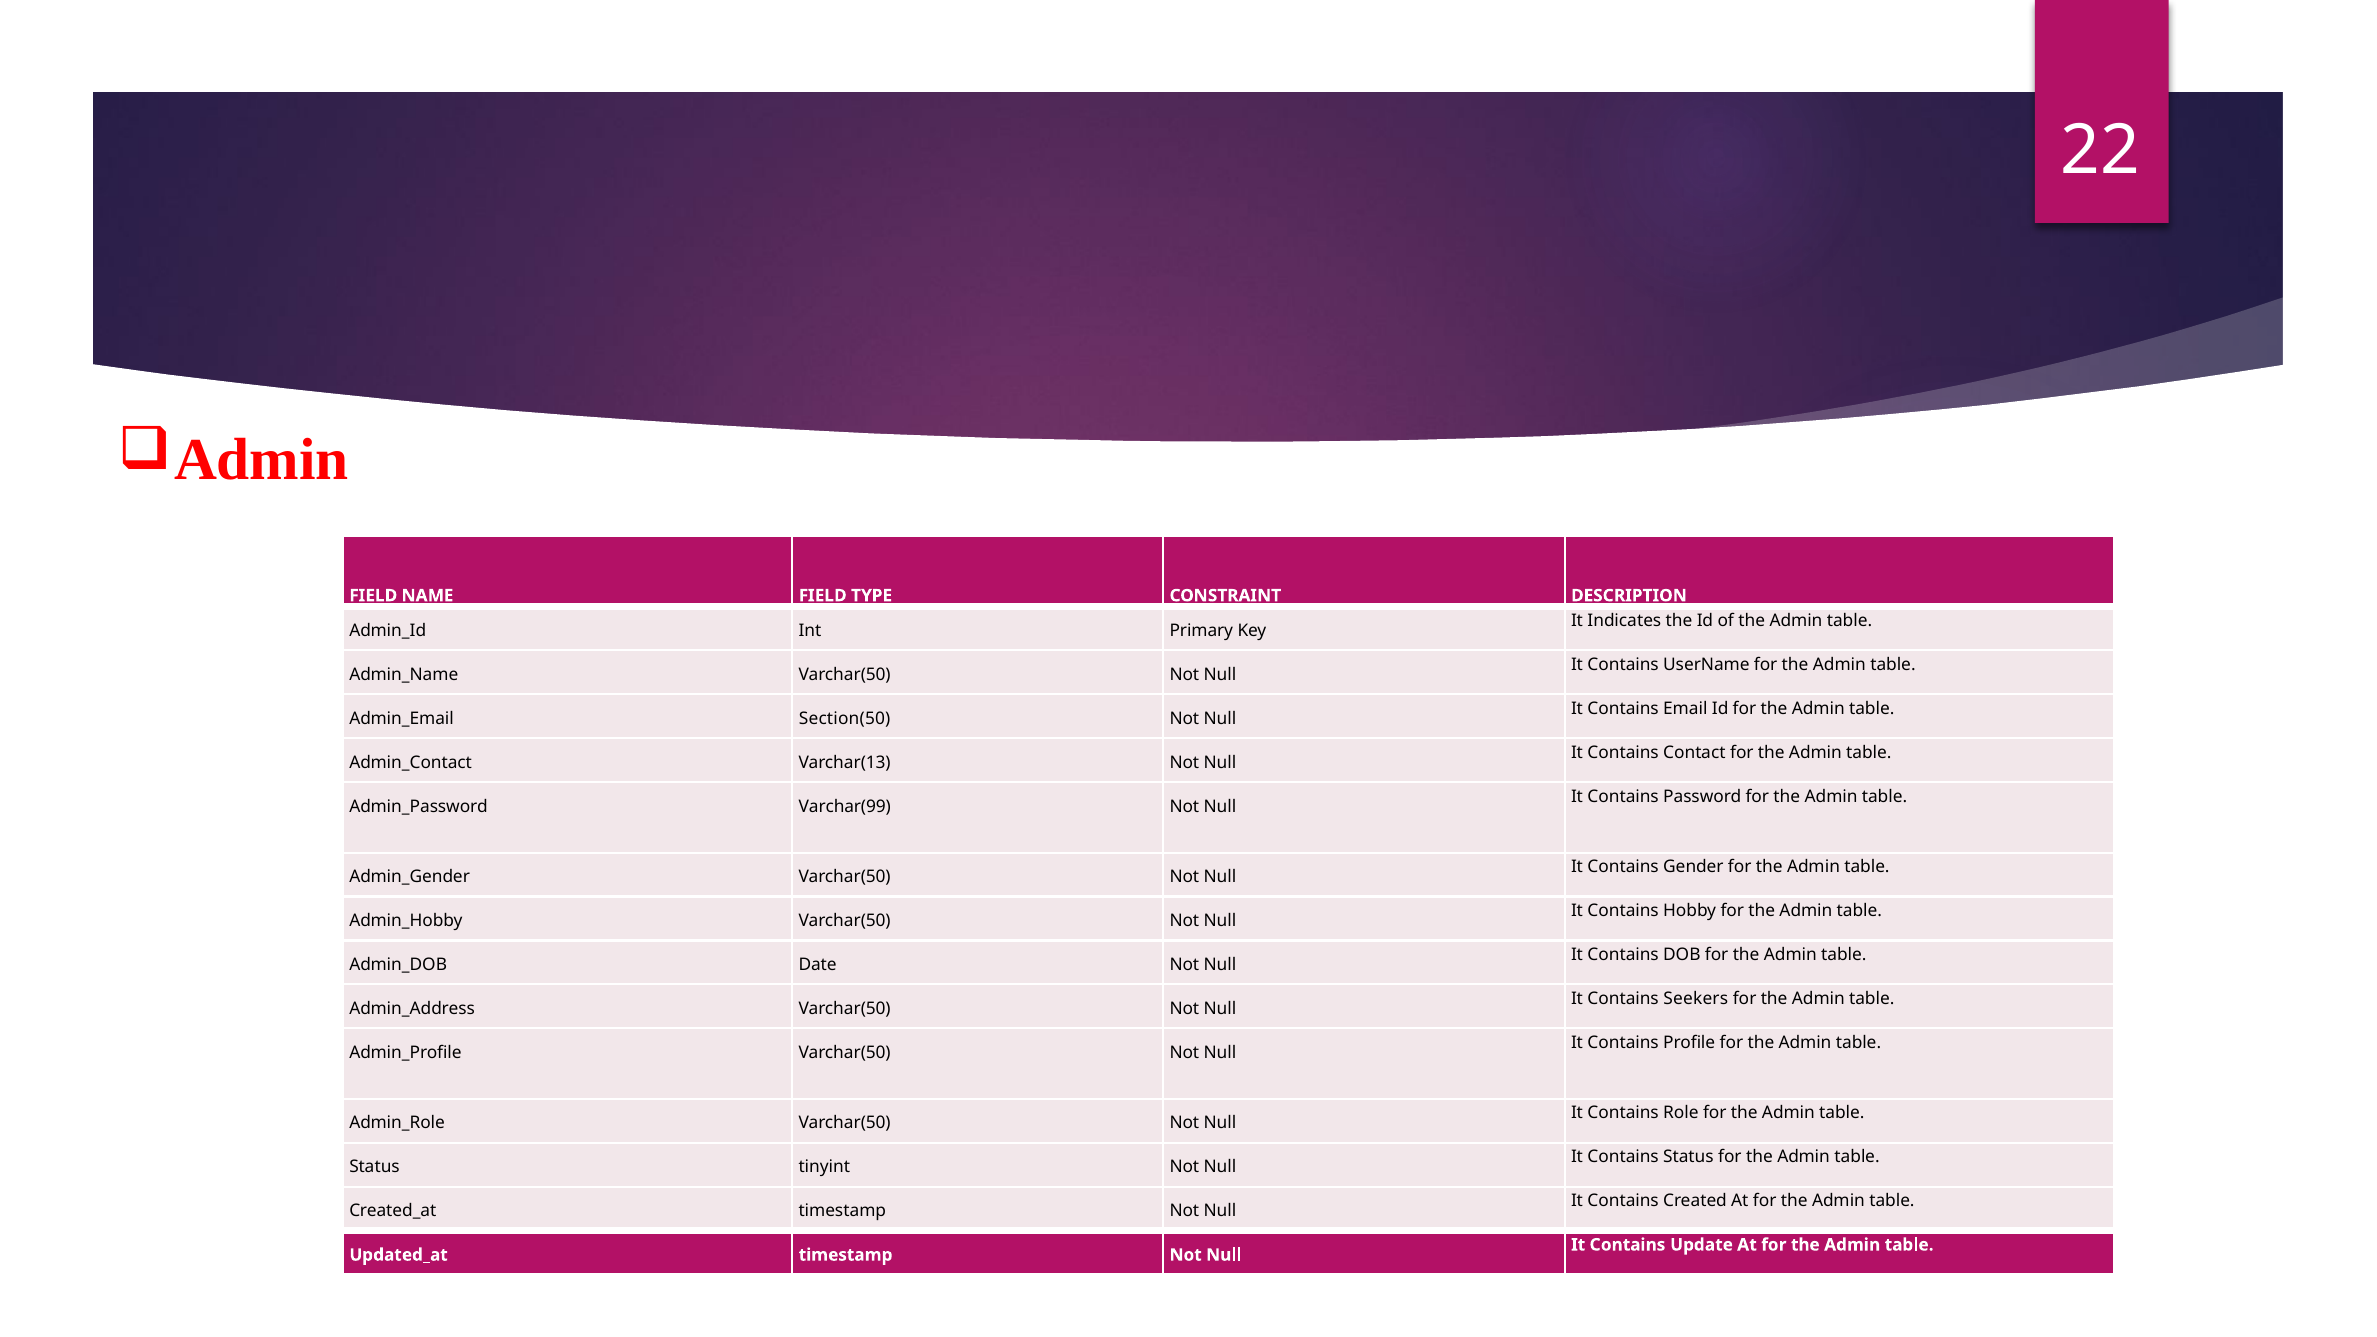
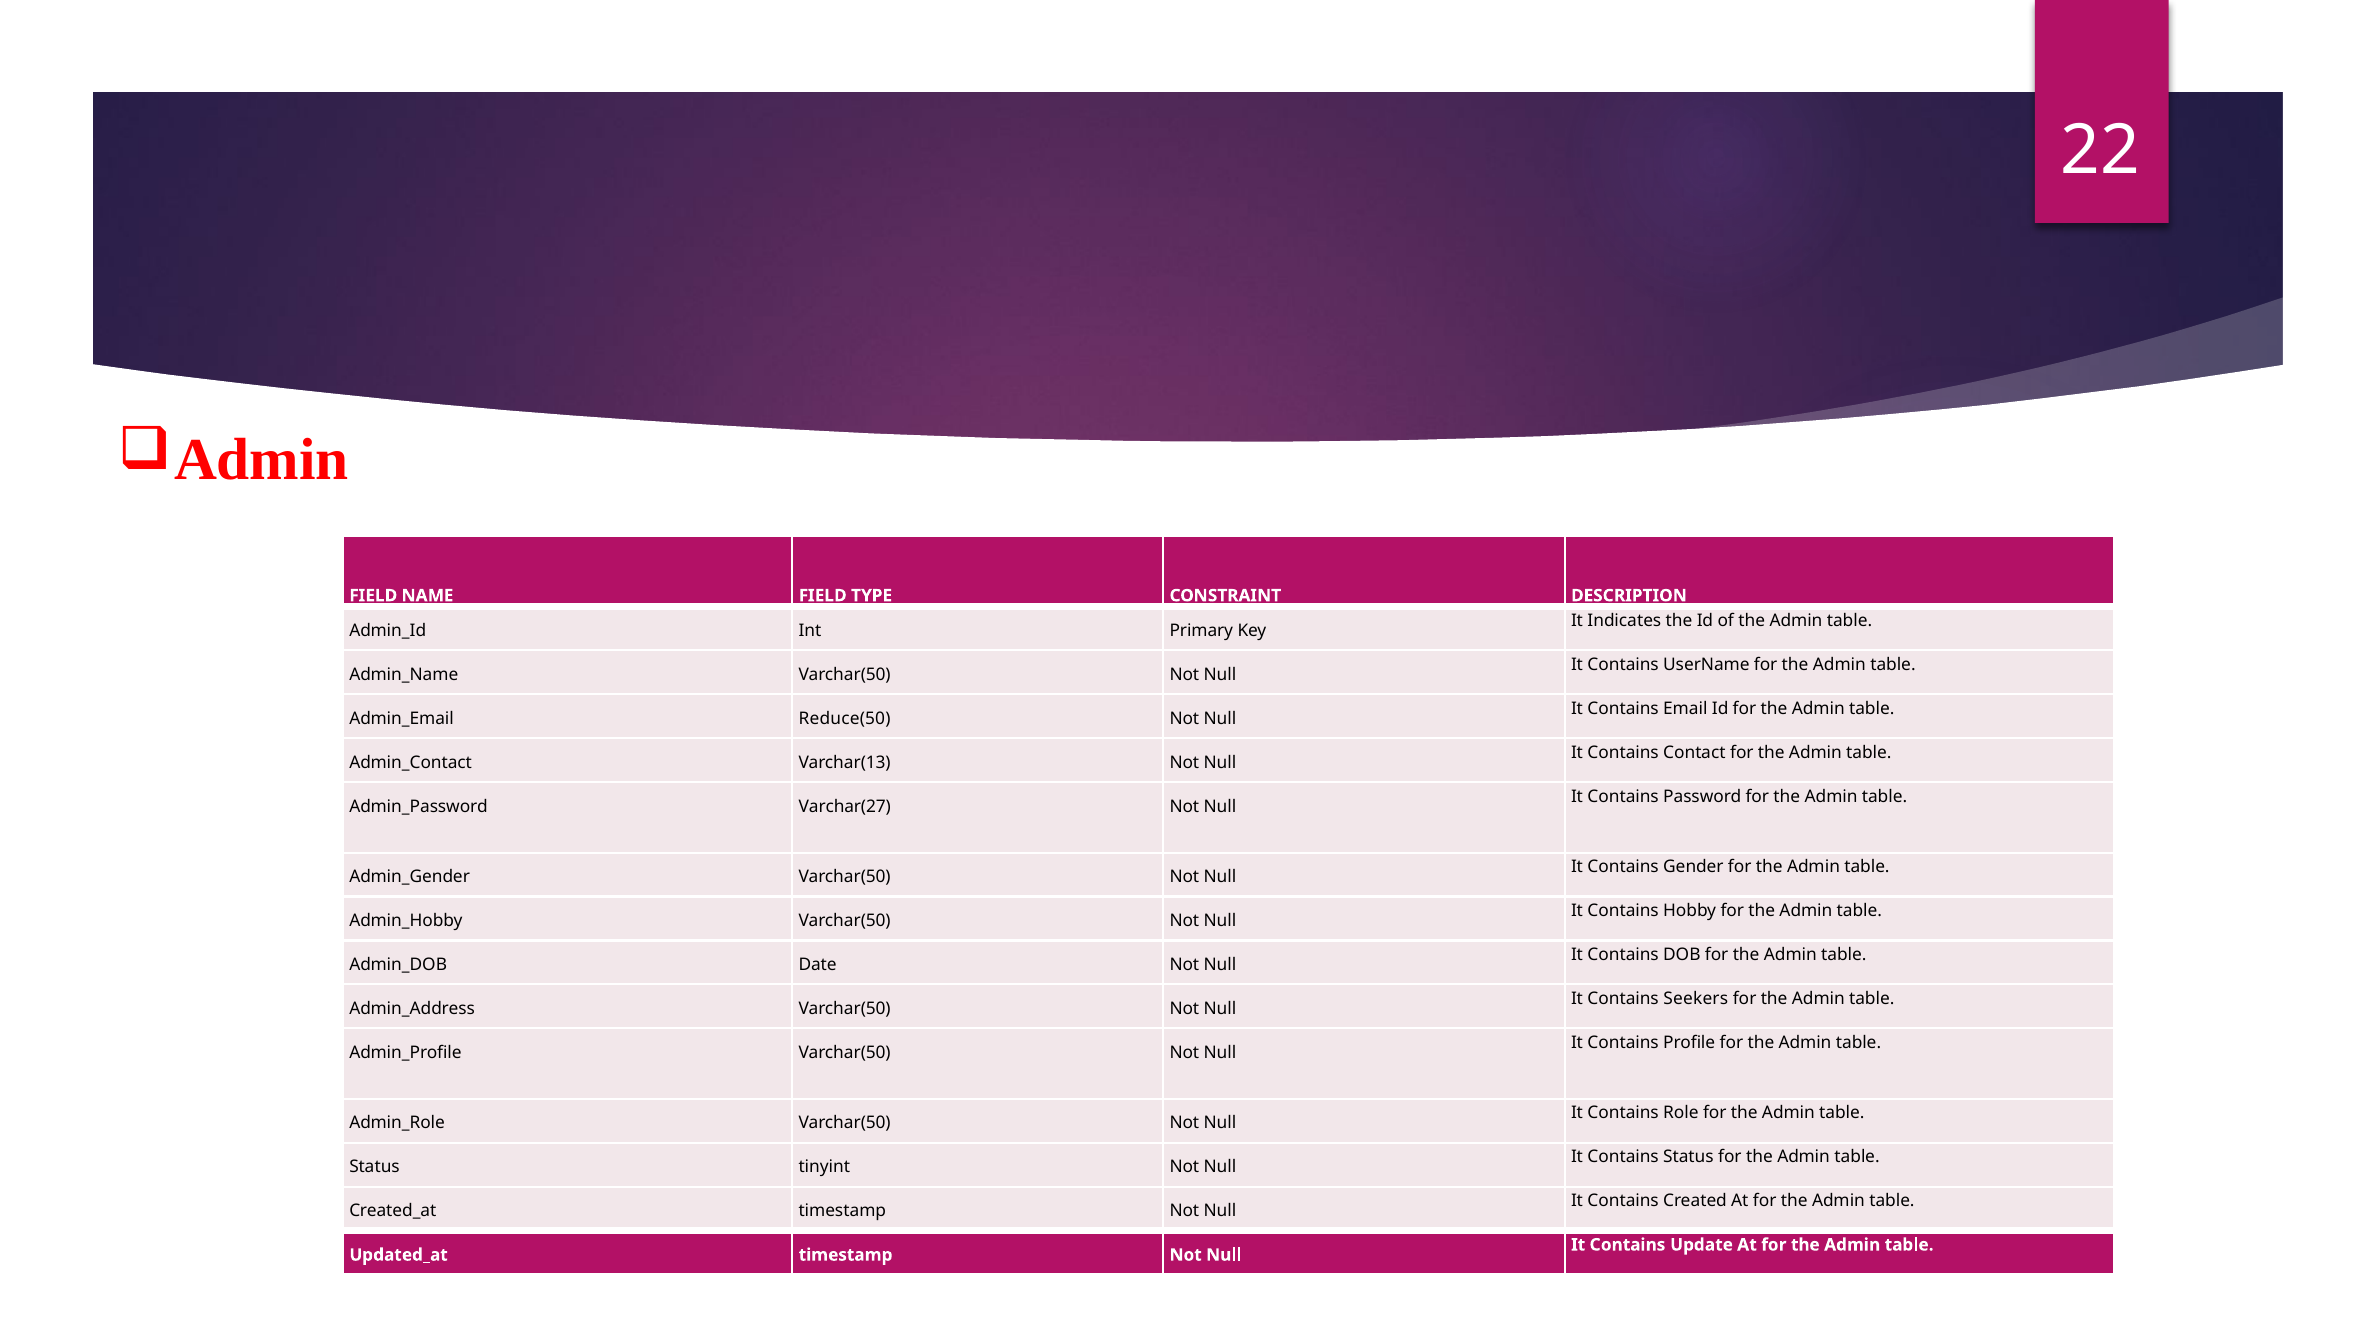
Section(50: Section(50 -> Reduce(50
Varchar(99: Varchar(99 -> Varchar(27
